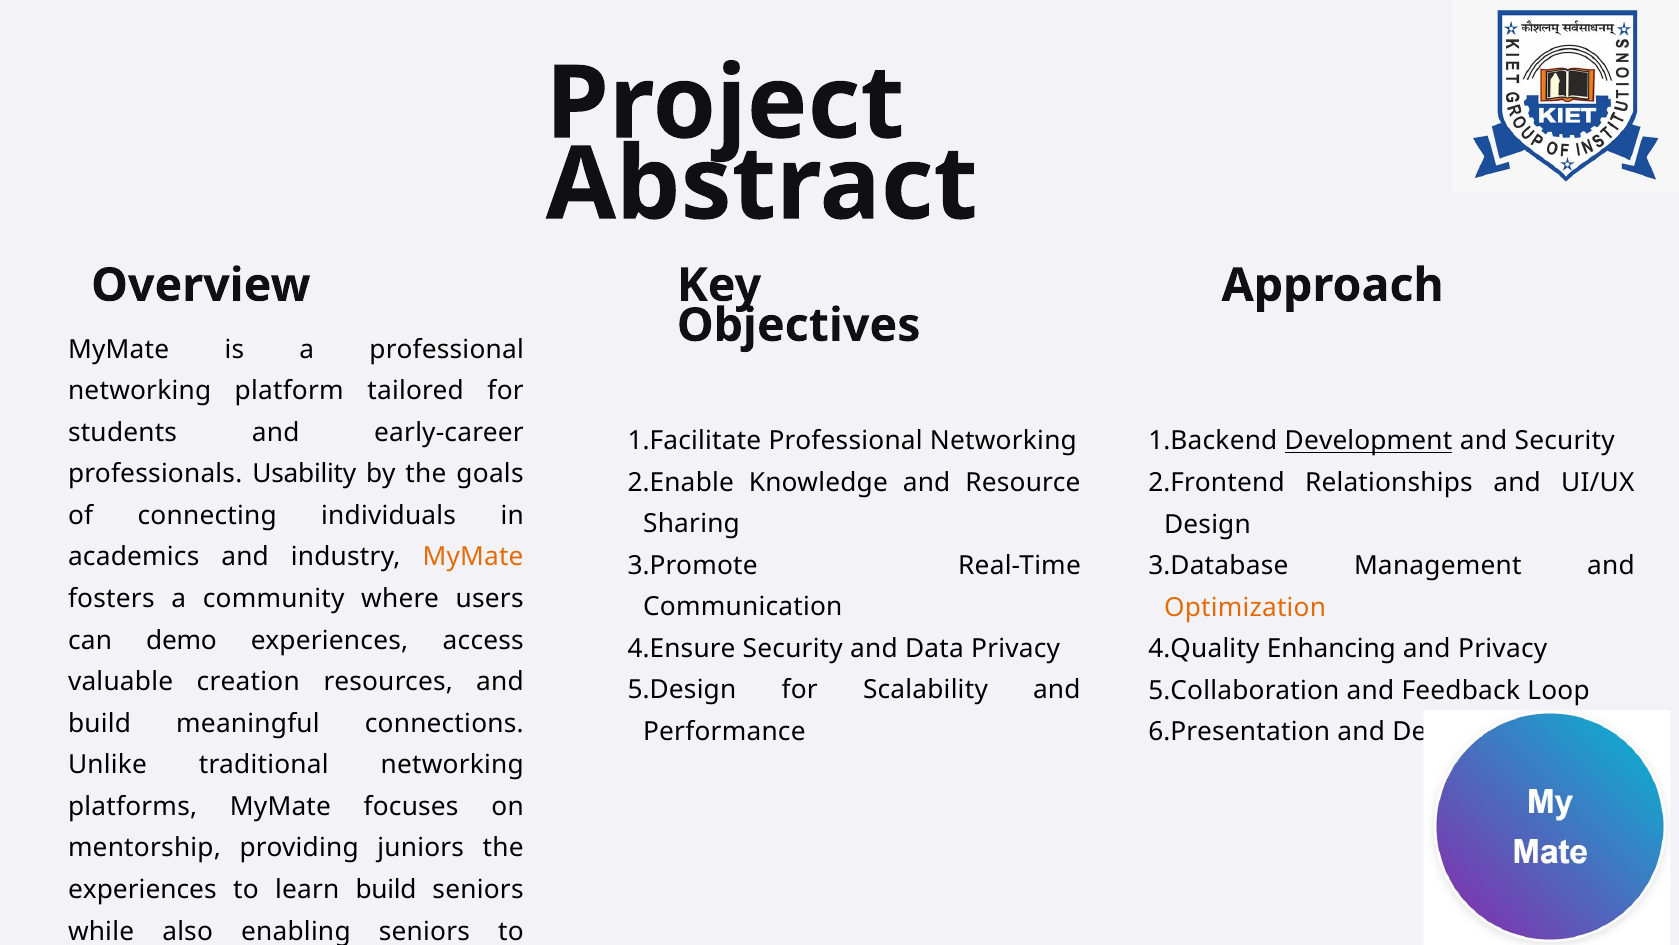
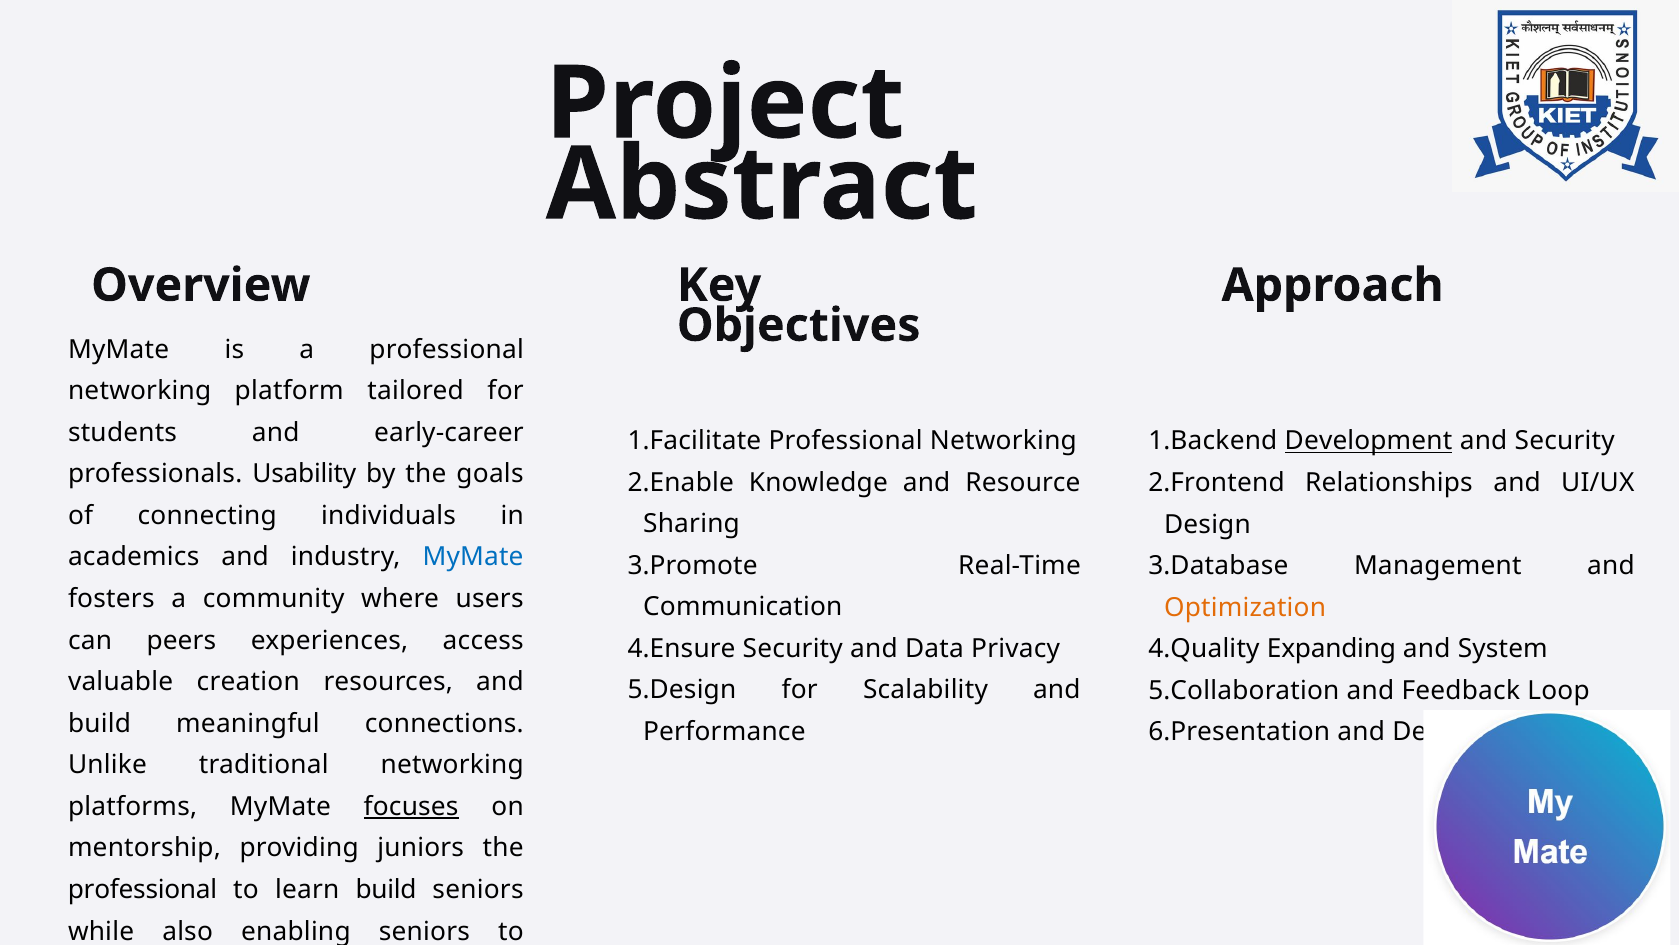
MyMate at (473, 557) colour: orange -> blue
demo: demo -> peers
Enhancing: Enhancing -> Expanding
and Privacy: Privacy -> System
focuses underline: none -> present
experiences at (142, 889): experiences -> professional
